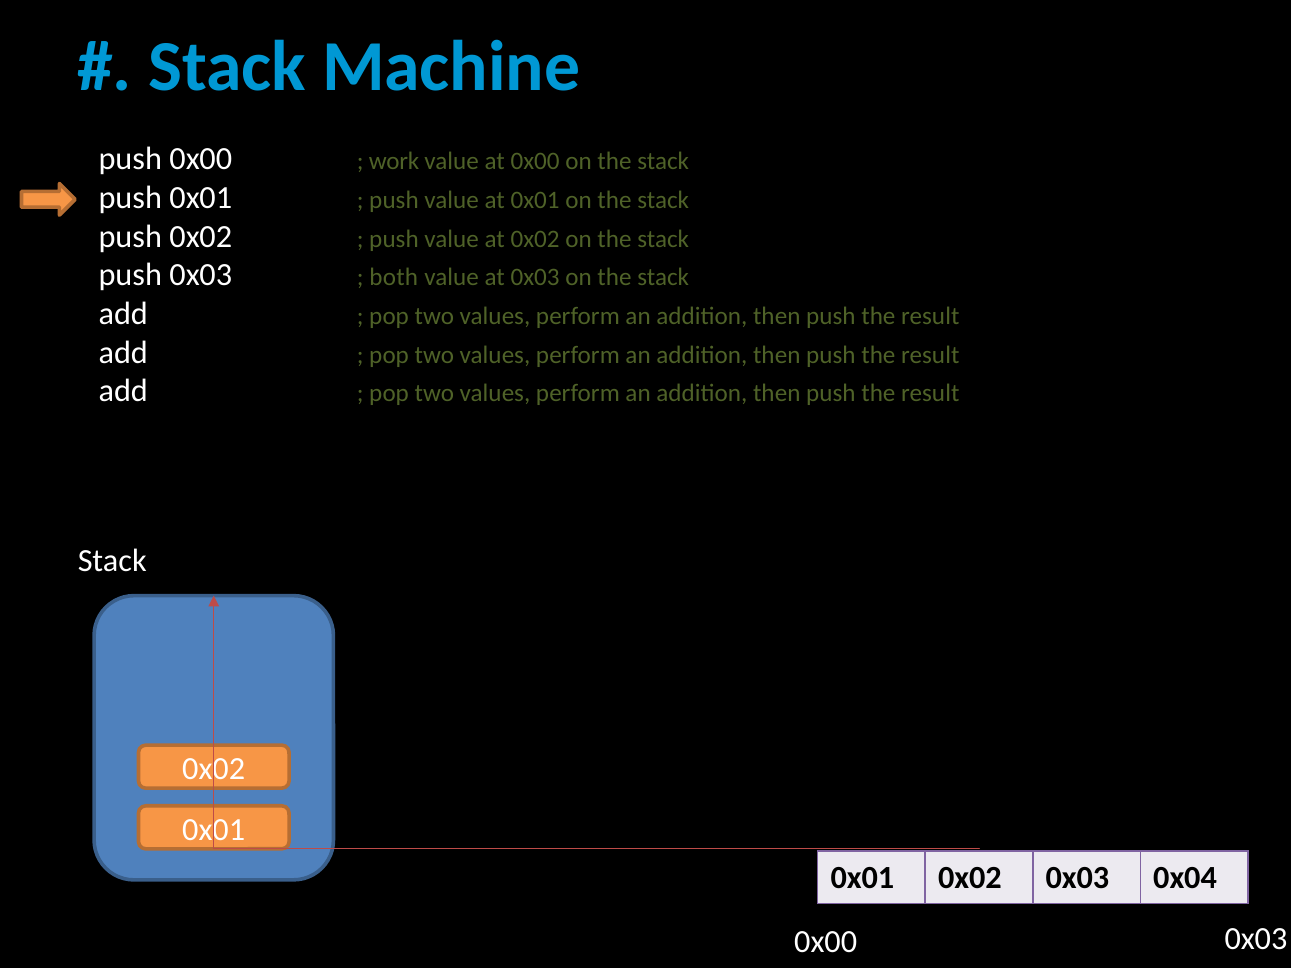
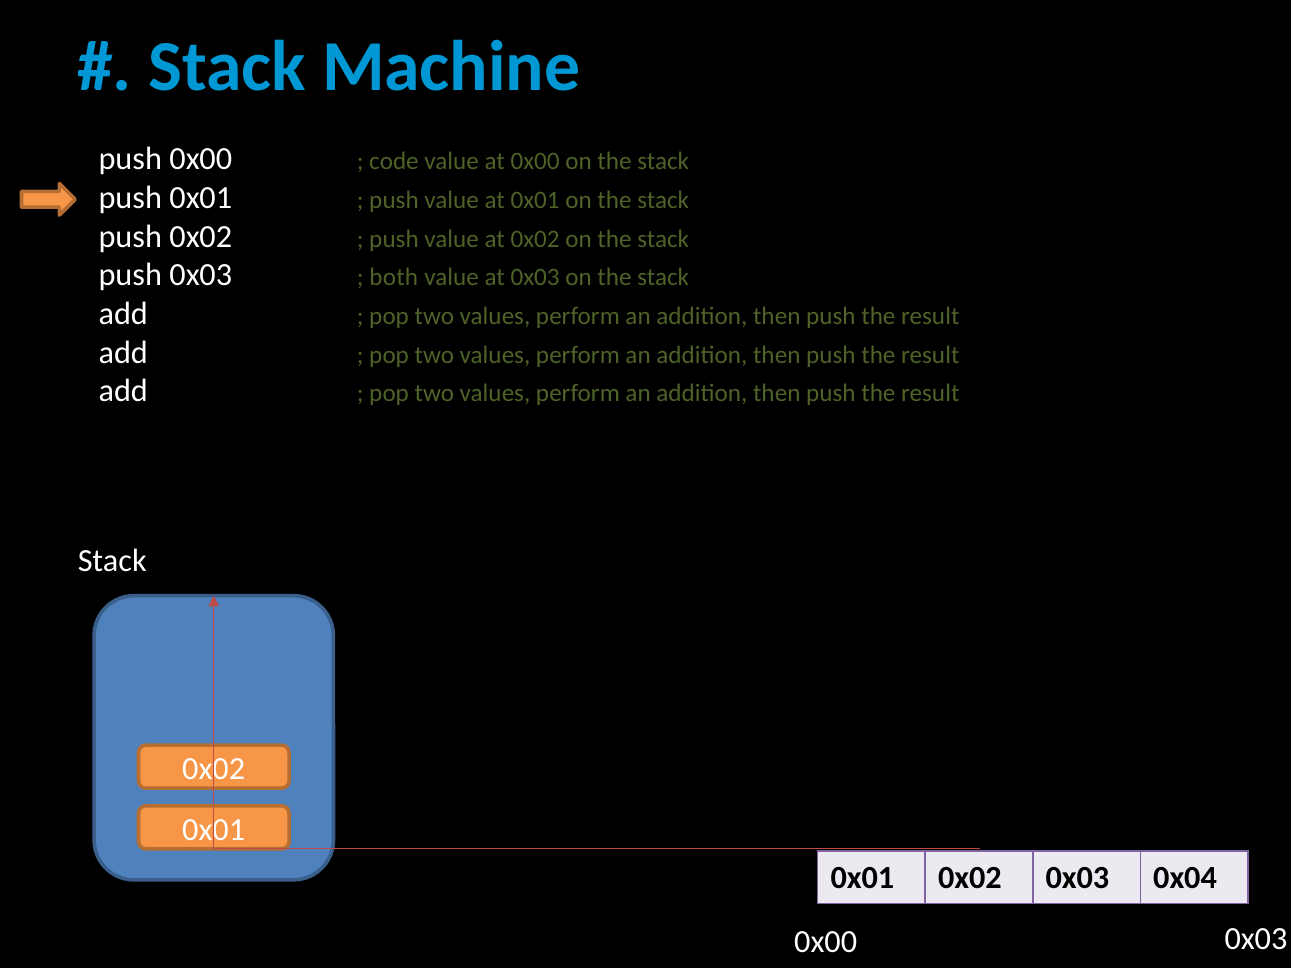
work: work -> code
